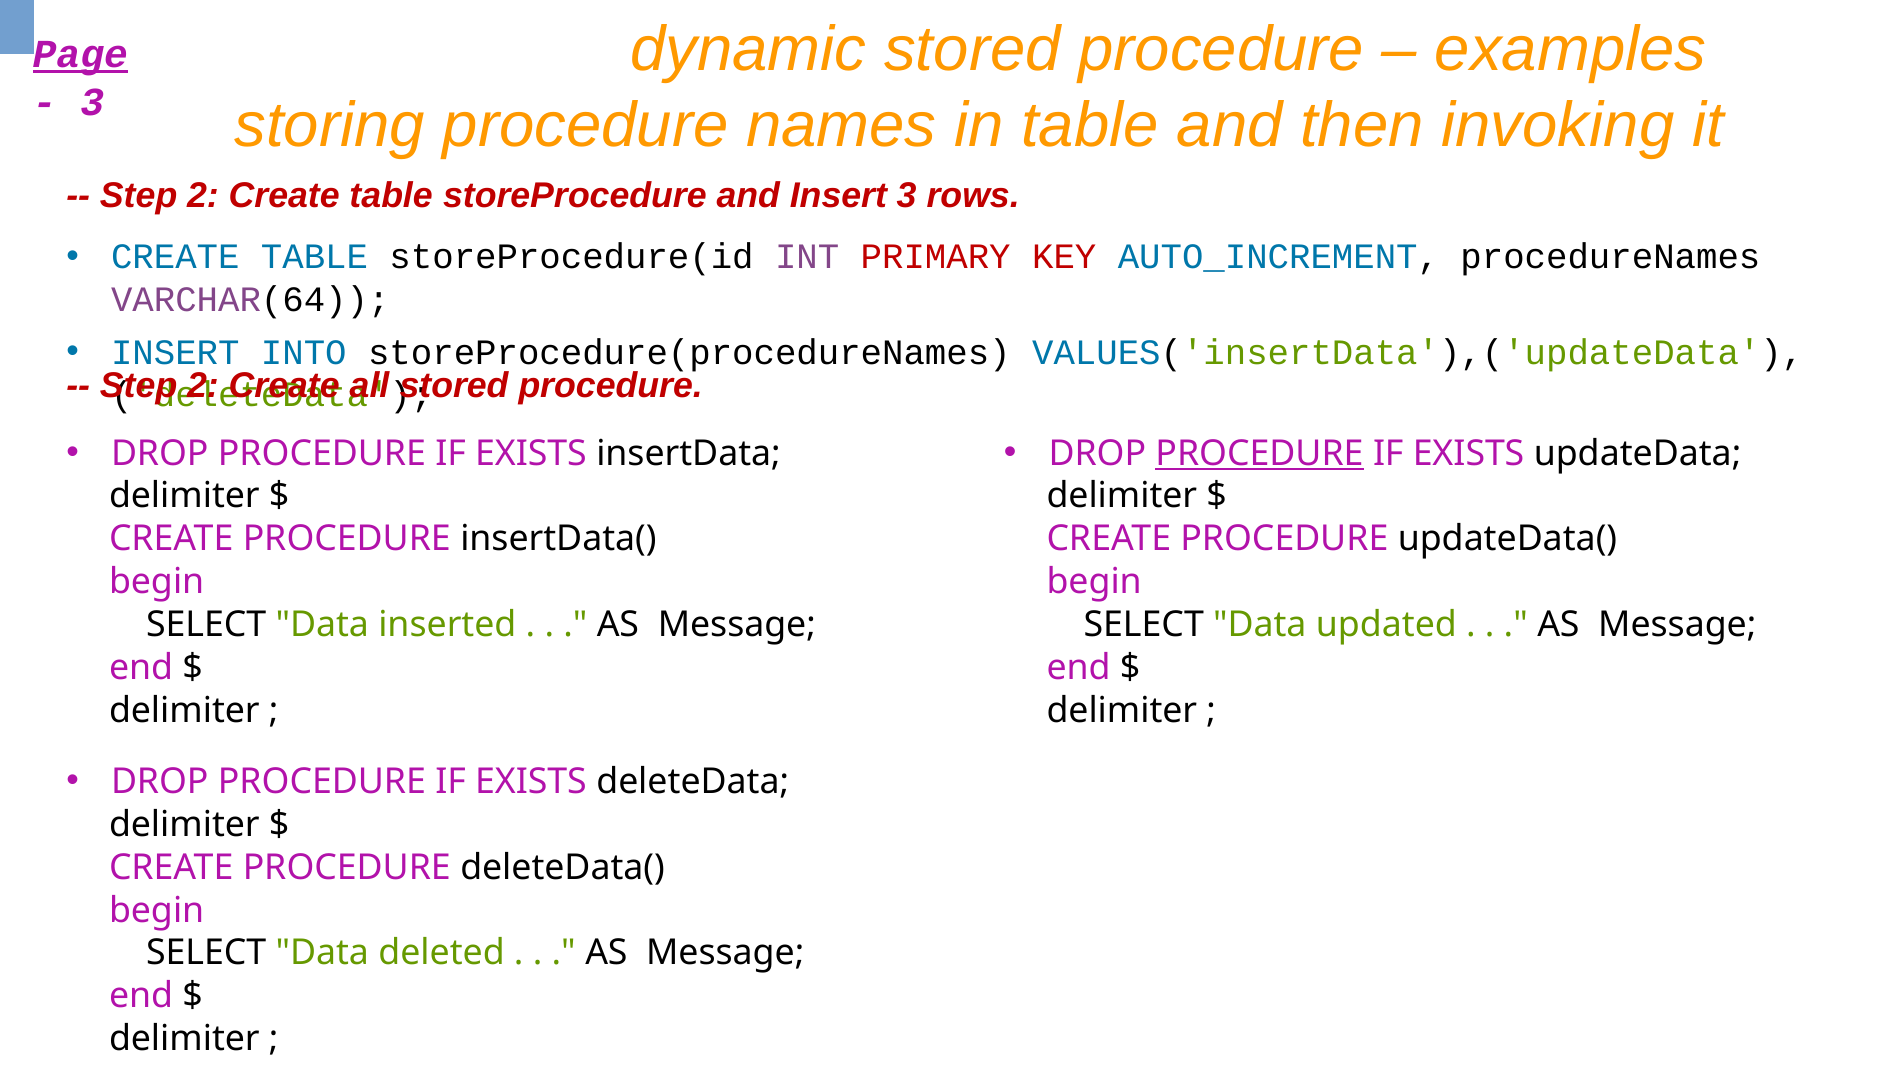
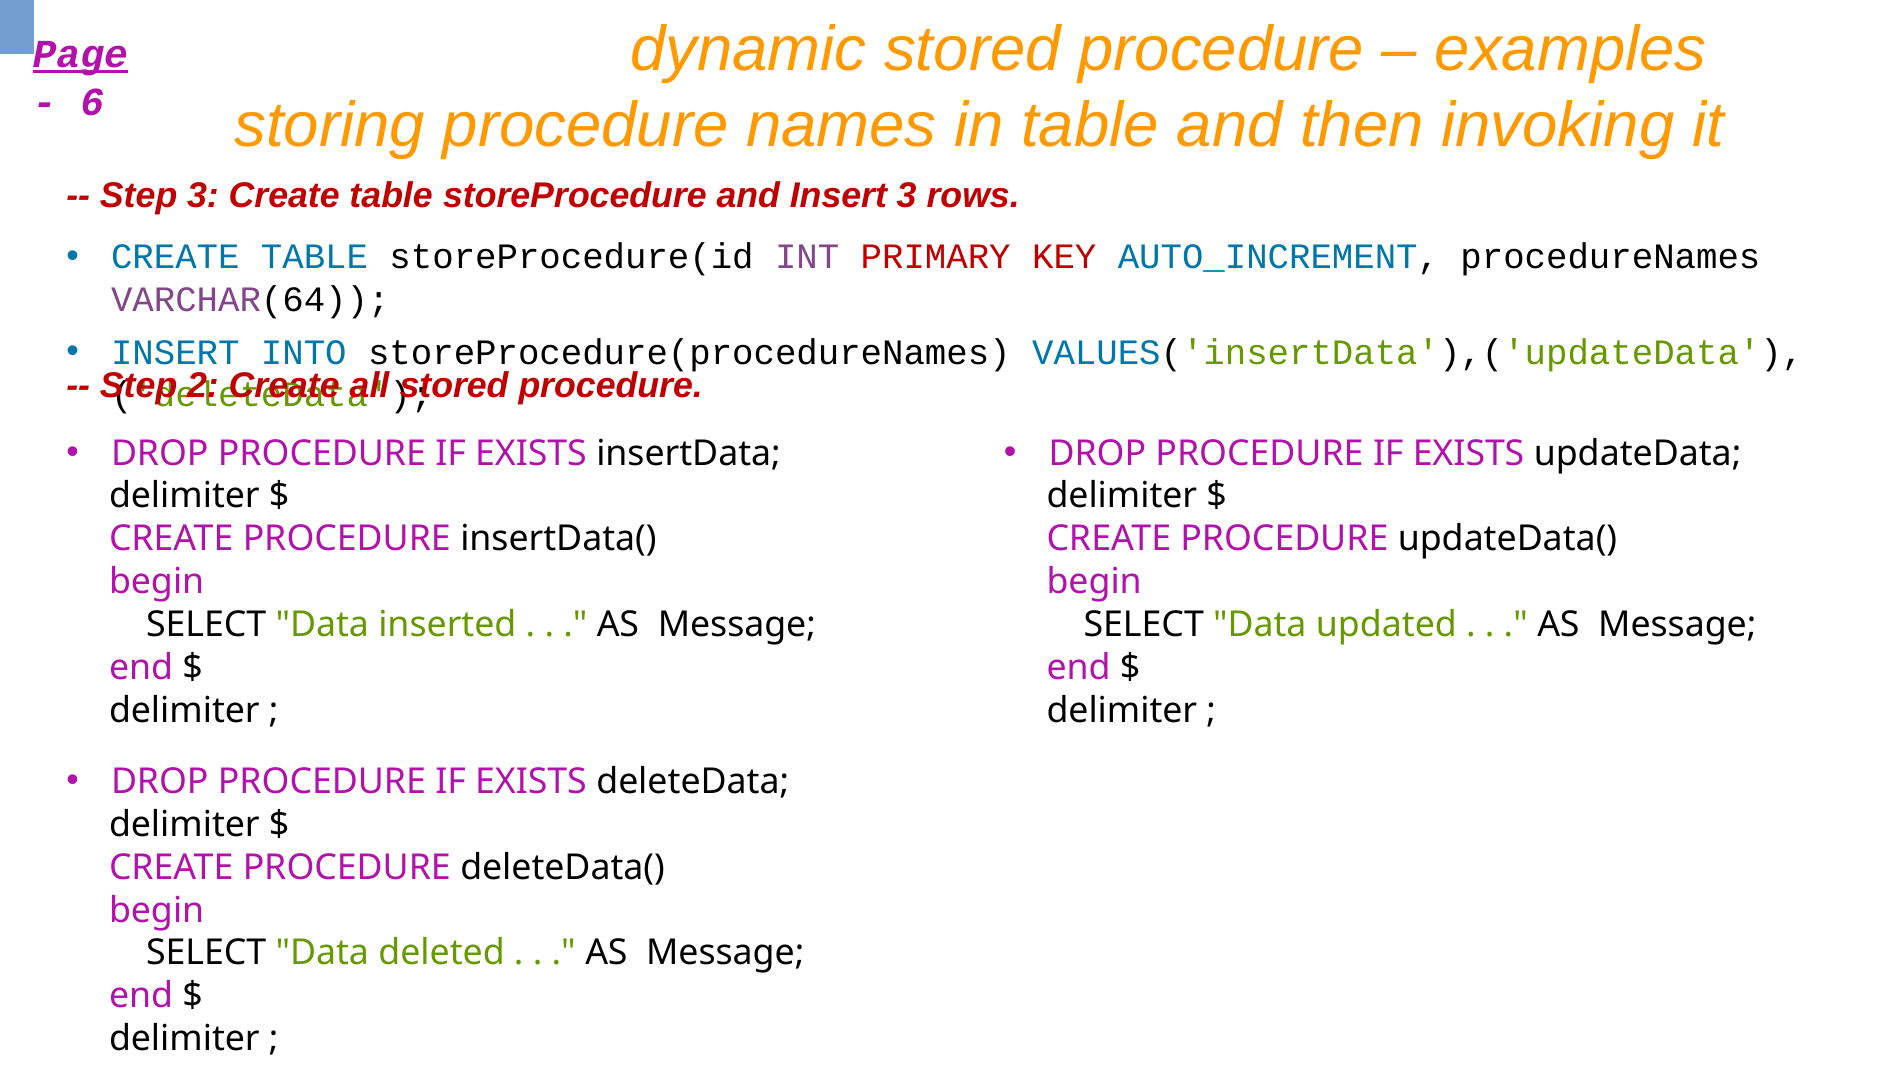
3 at (92, 102): 3 -> 6
2 at (203, 195): 2 -> 3
PROCEDURE at (1260, 453) underline: present -> none
